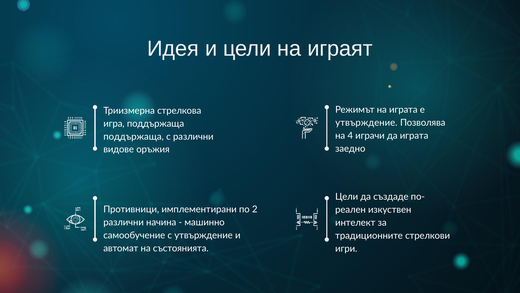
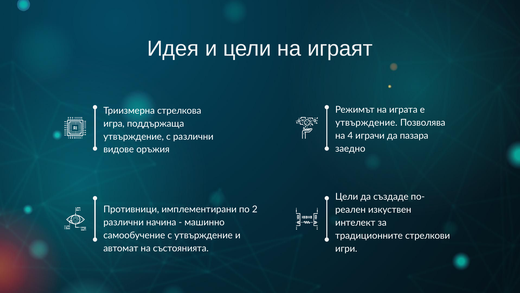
да играта: играта -> пазара
поддържаща at (134, 136): поддържаща -> утвърждение
